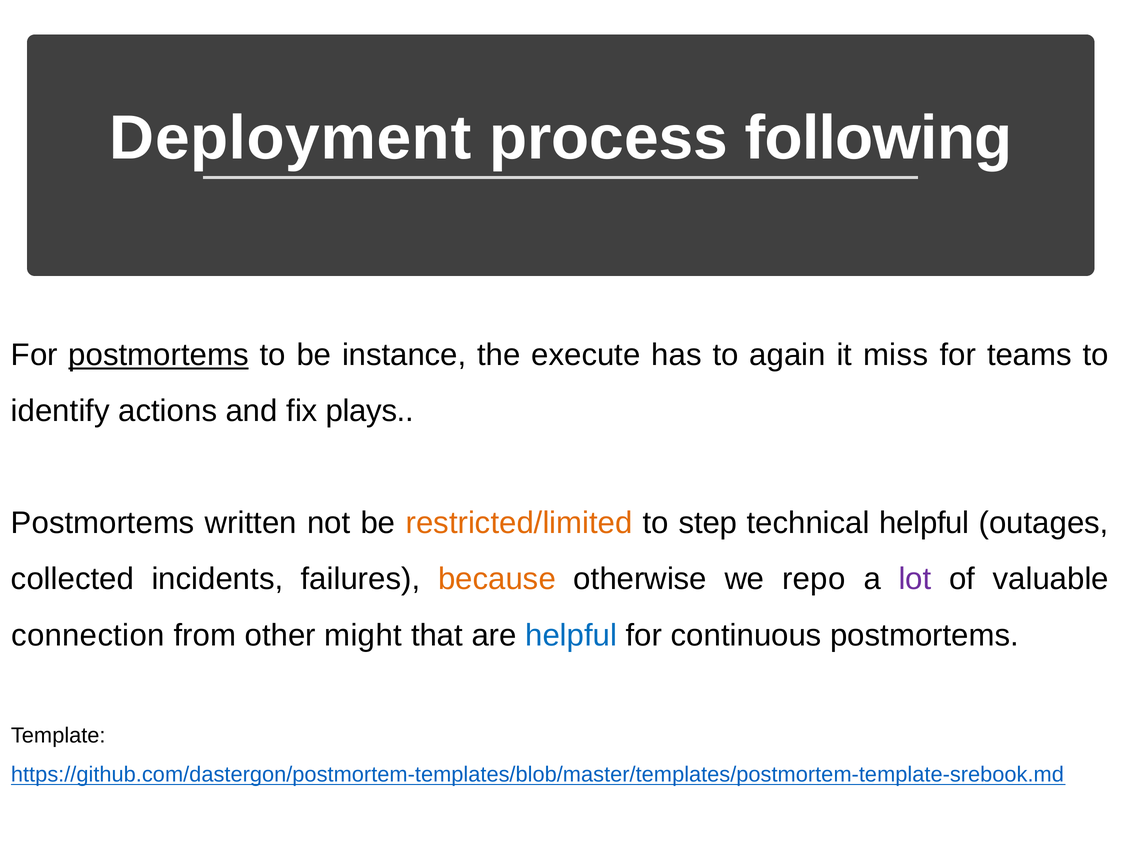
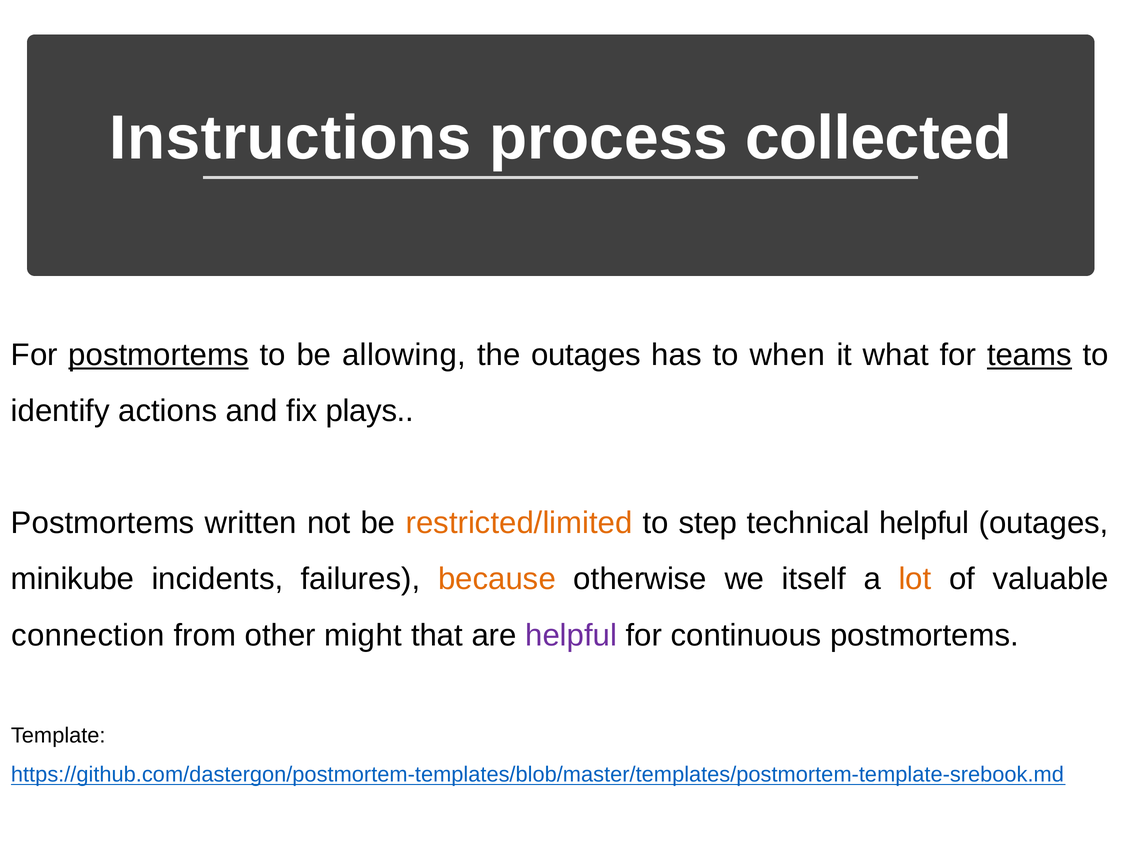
Deployment: Deployment -> Instructions
following: following -> collected
instance: instance -> allowing
the execute: execute -> outages
again: again -> when
miss: miss -> what
teams underline: none -> present
collected: collected -> minikube
repo: repo -> itself
lot colour: purple -> orange
helpful at (571, 635) colour: blue -> purple
